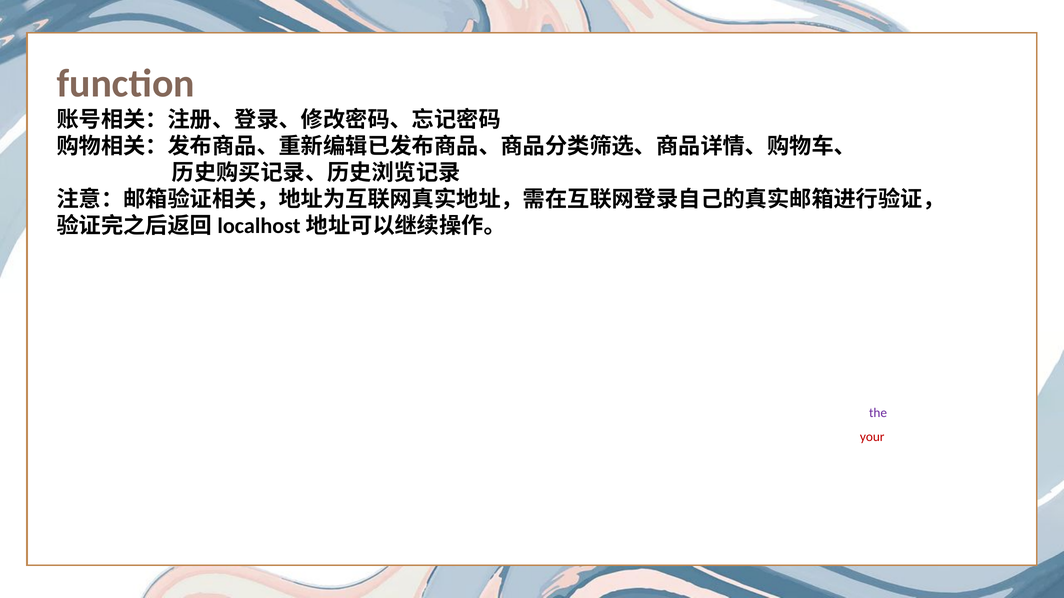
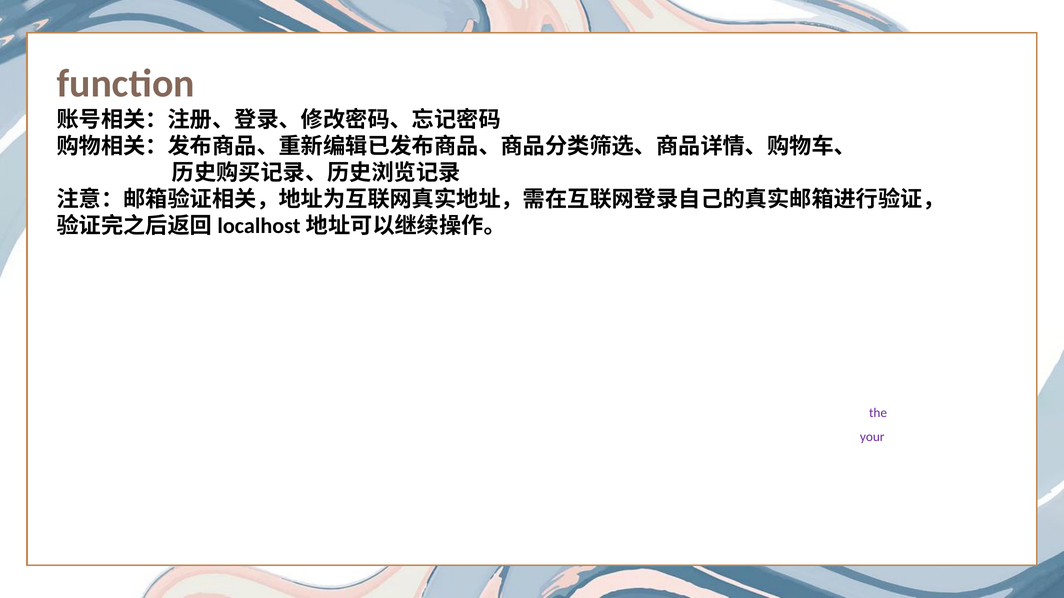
your colour: red -> purple
